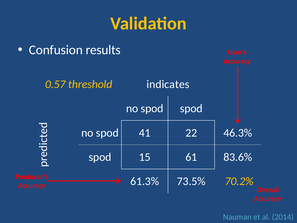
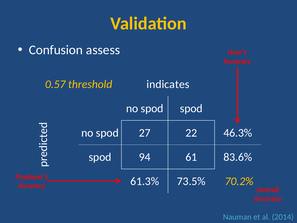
results: results -> assess
41: 41 -> 27
15: 15 -> 94
